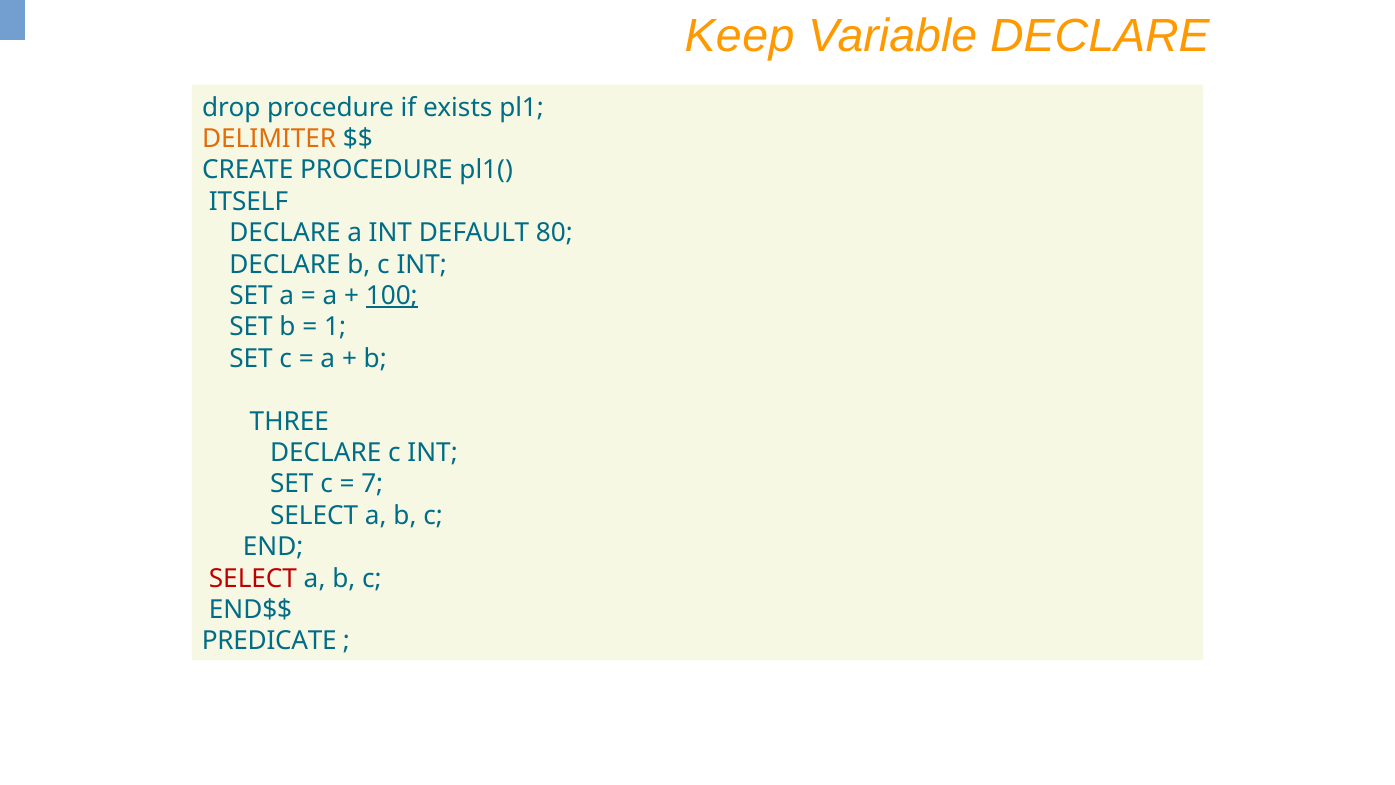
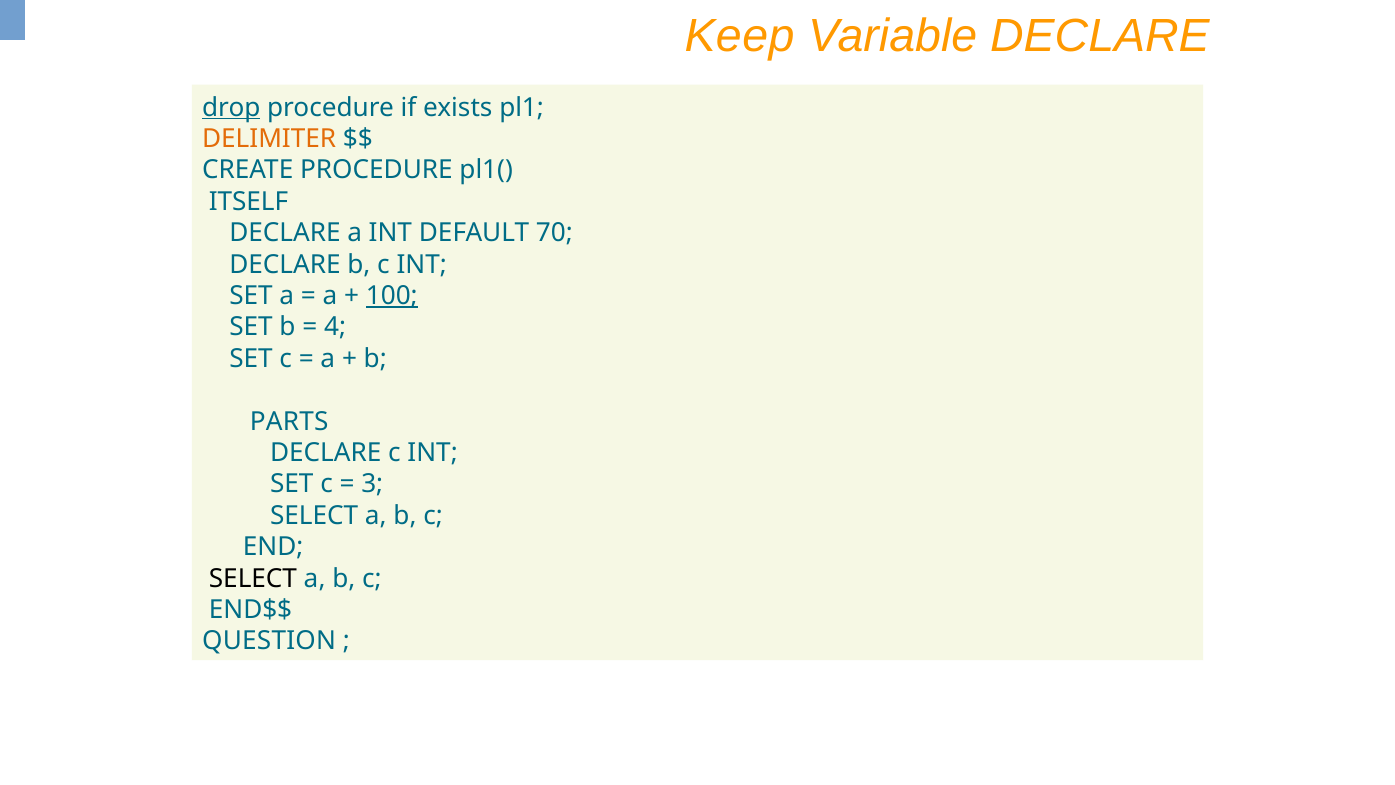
drop underline: none -> present
80: 80 -> 70
1: 1 -> 4
THREE: THREE -> PARTS
7: 7 -> 3
SELECT at (253, 578) colour: red -> black
PREDICATE: PREDICATE -> QUESTION
